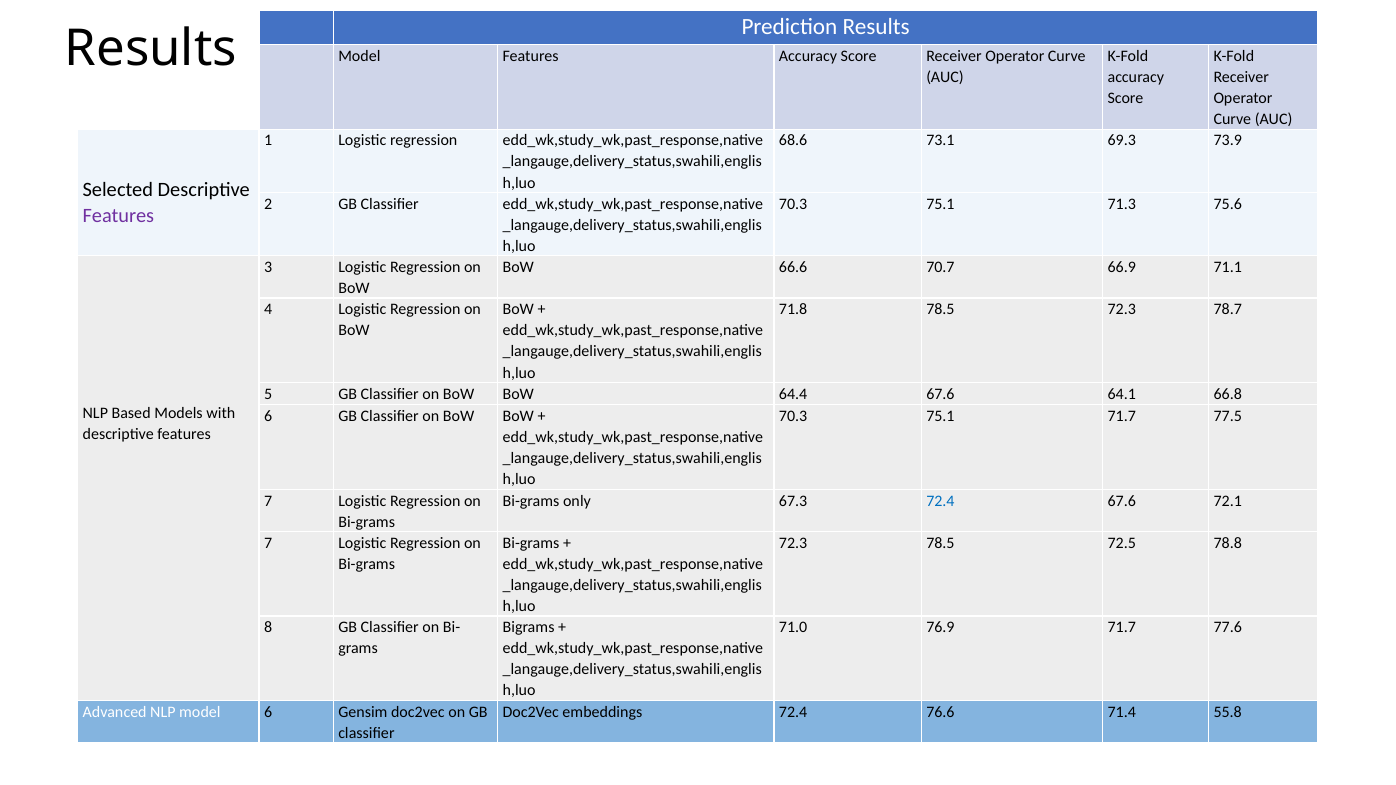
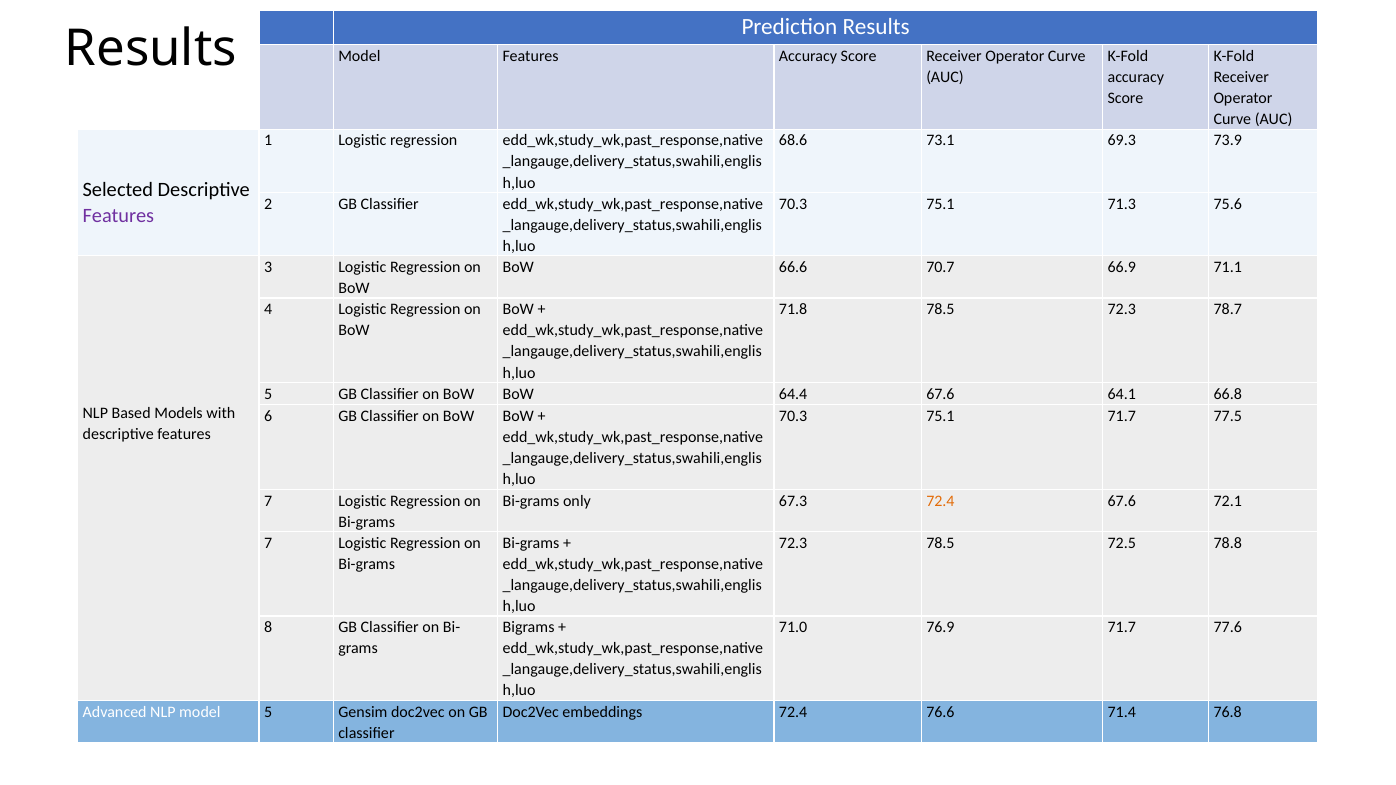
72.4 at (940, 501) colour: blue -> orange
model 6: 6 -> 5
55.8: 55.8 -> 76.8
